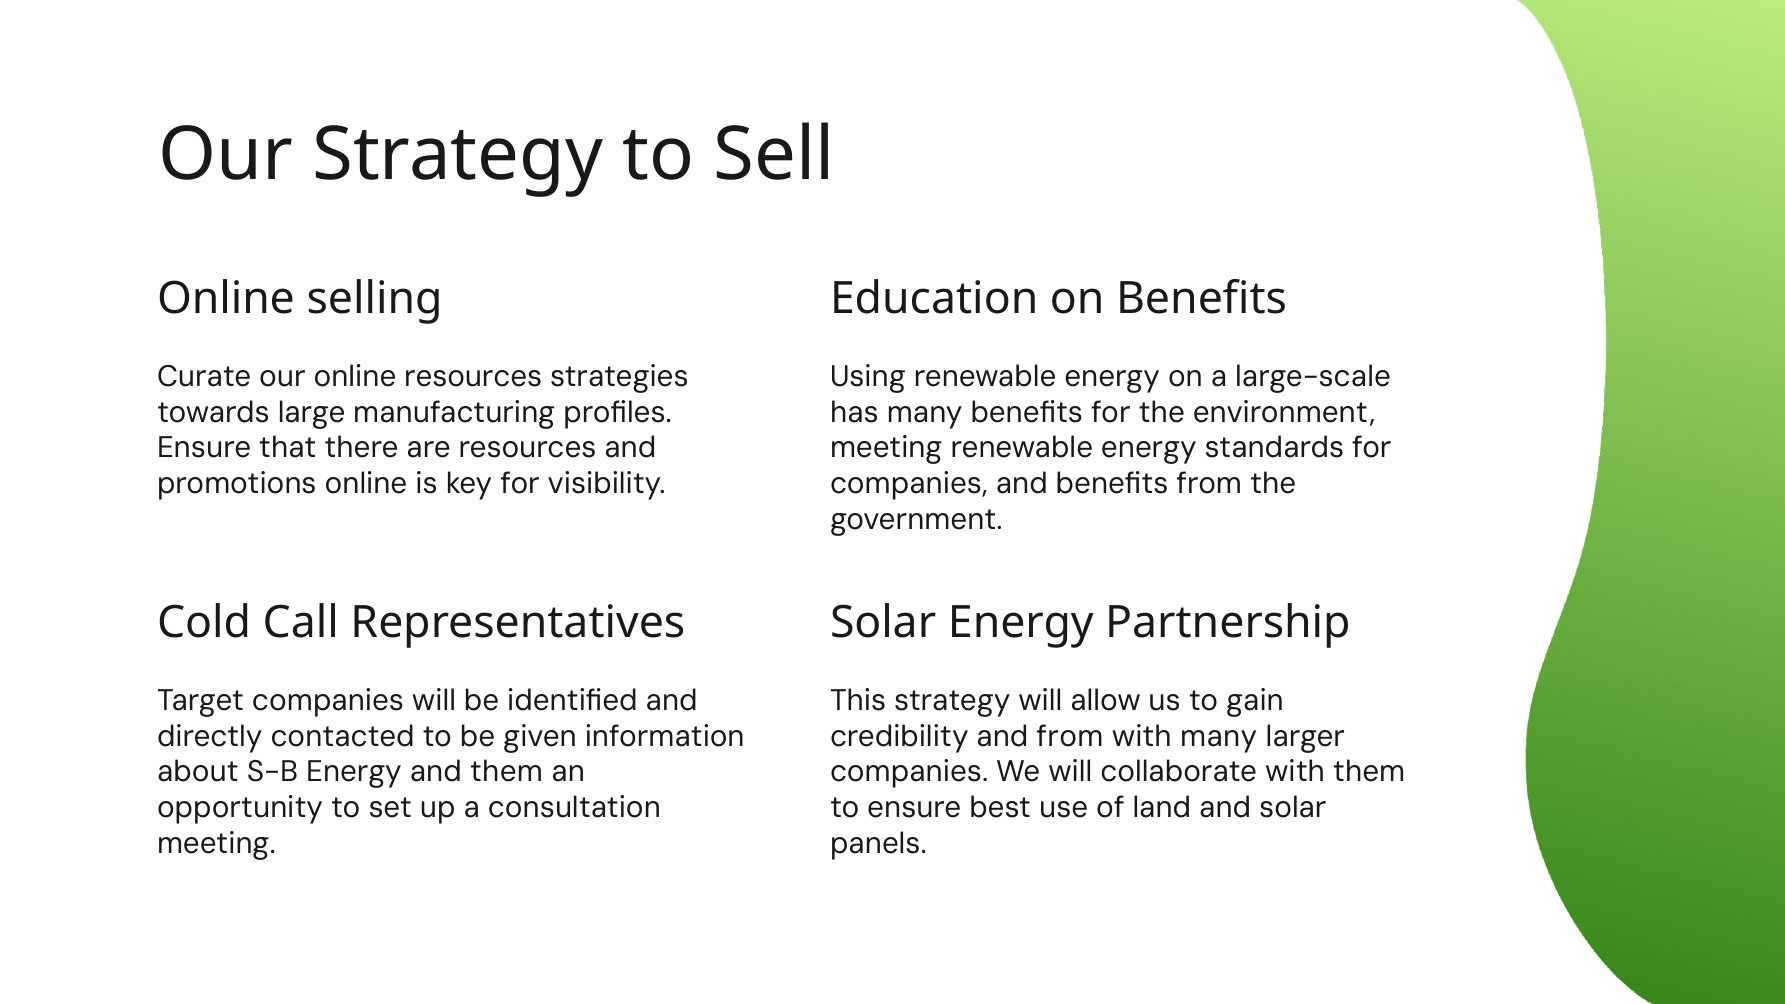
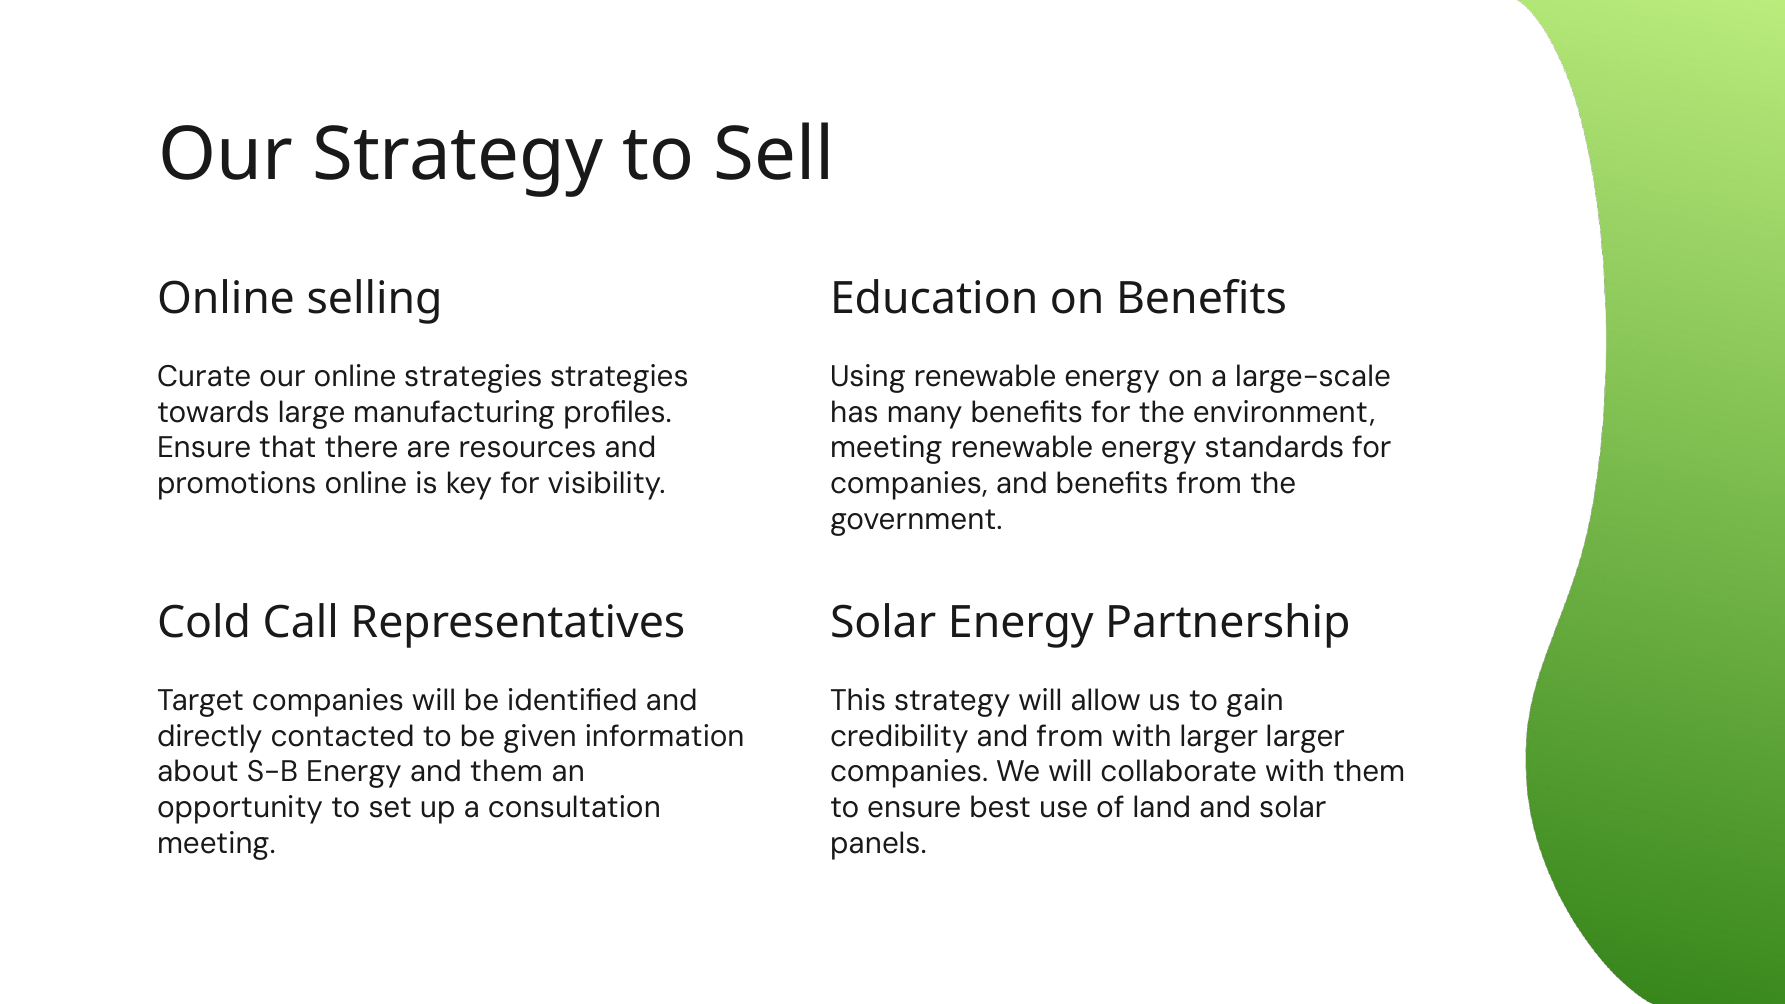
online resources: resources -> strategies
with many: many -> larger
